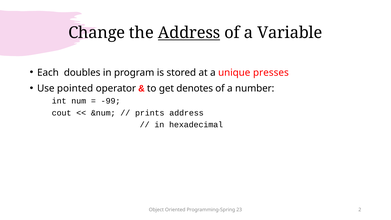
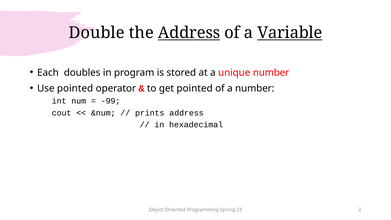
Change: Change -> Double
Variable underline: none -> present
unique presses: presses -> number
get denotes: denotes -> pointed
